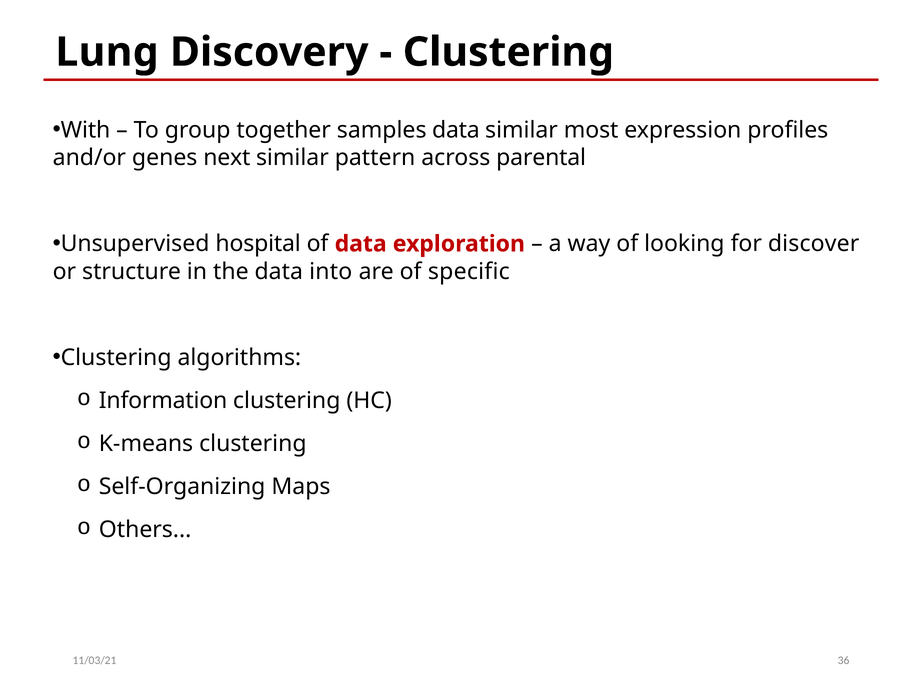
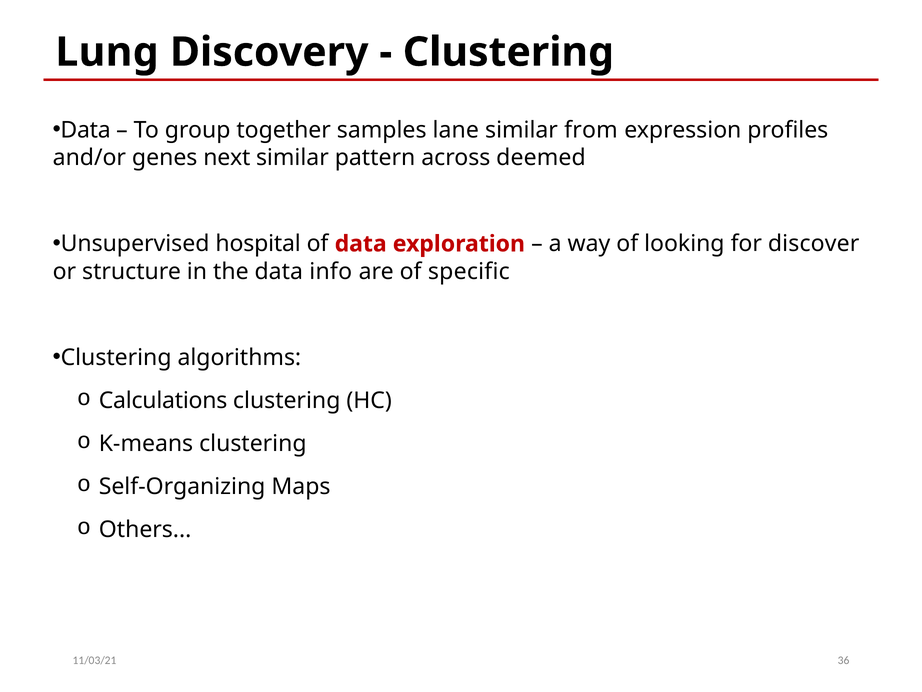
With at (86, 130): With -> Data
samples data: data -> lane
most: most -> from
parental: parental -> deemed
into: into -> info
Information: Information -> Calculations
